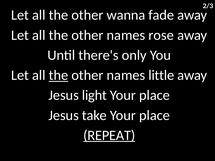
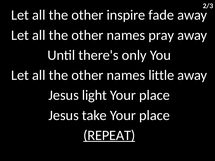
wanna: wanna -> inspire
rose: rose -> pray
the at (58, 75) underline: present -> none
